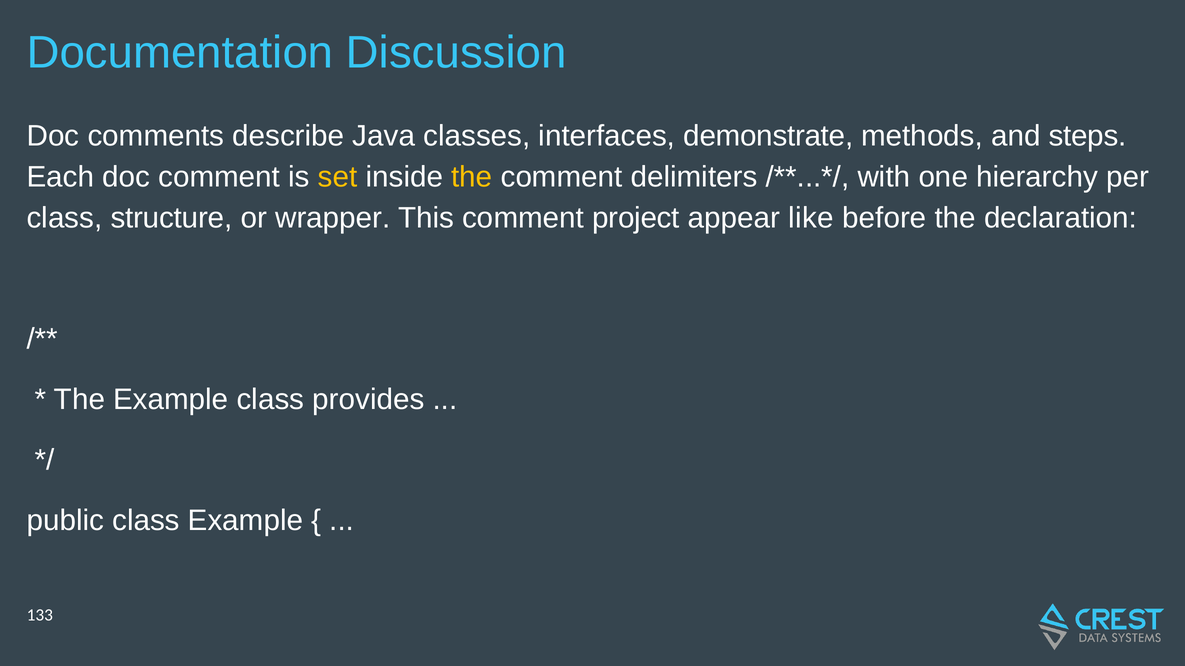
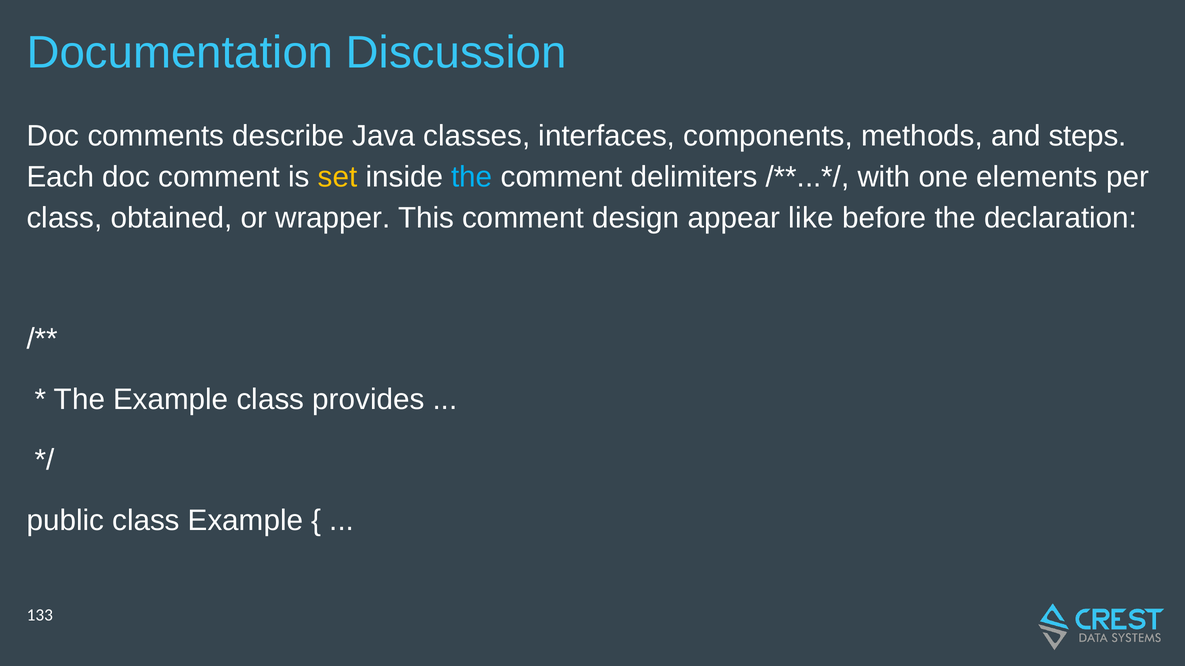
demonstrate: demonstrate -> components
the at (472, 177) colour: yellow -> light blue
hierarchy: hierarchy -> elements
structure: structure -> obtained
project: project -> design
